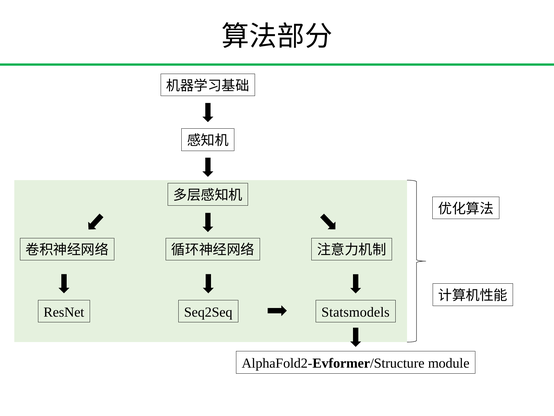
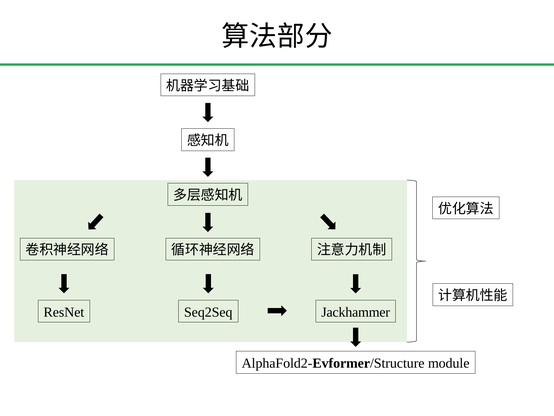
Statsmodels: Statsmodels -> Jackhammer
